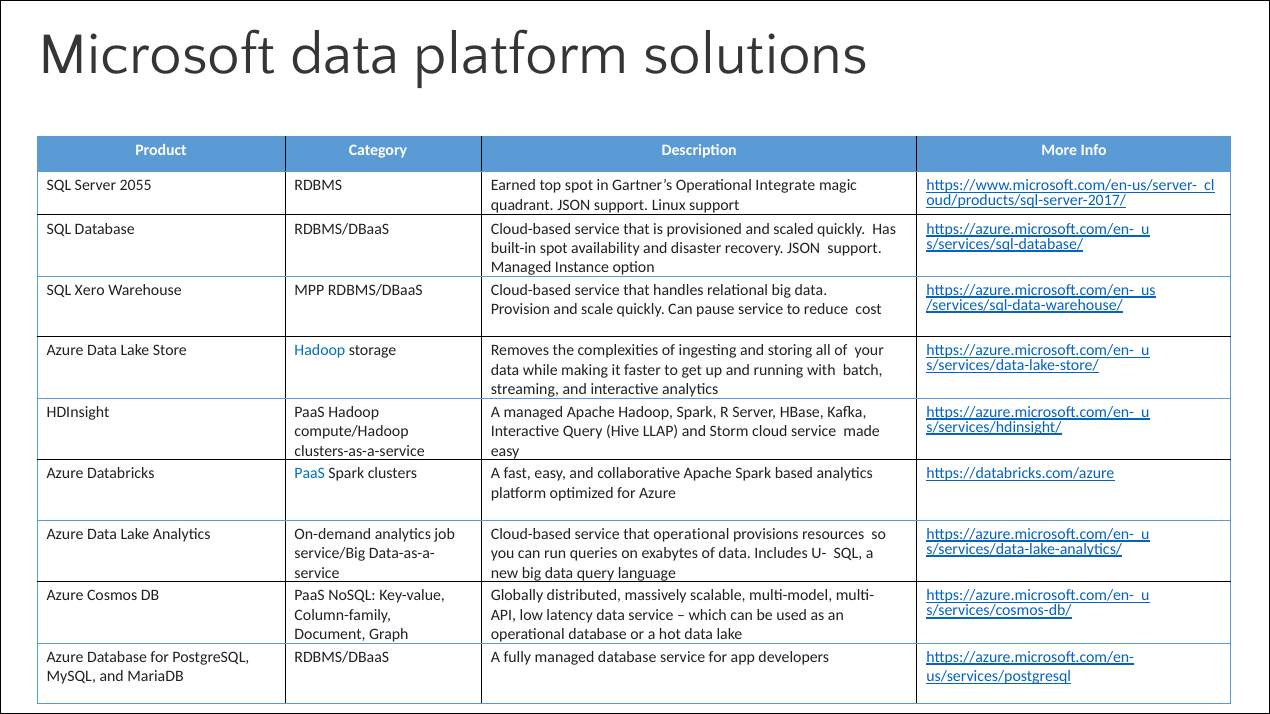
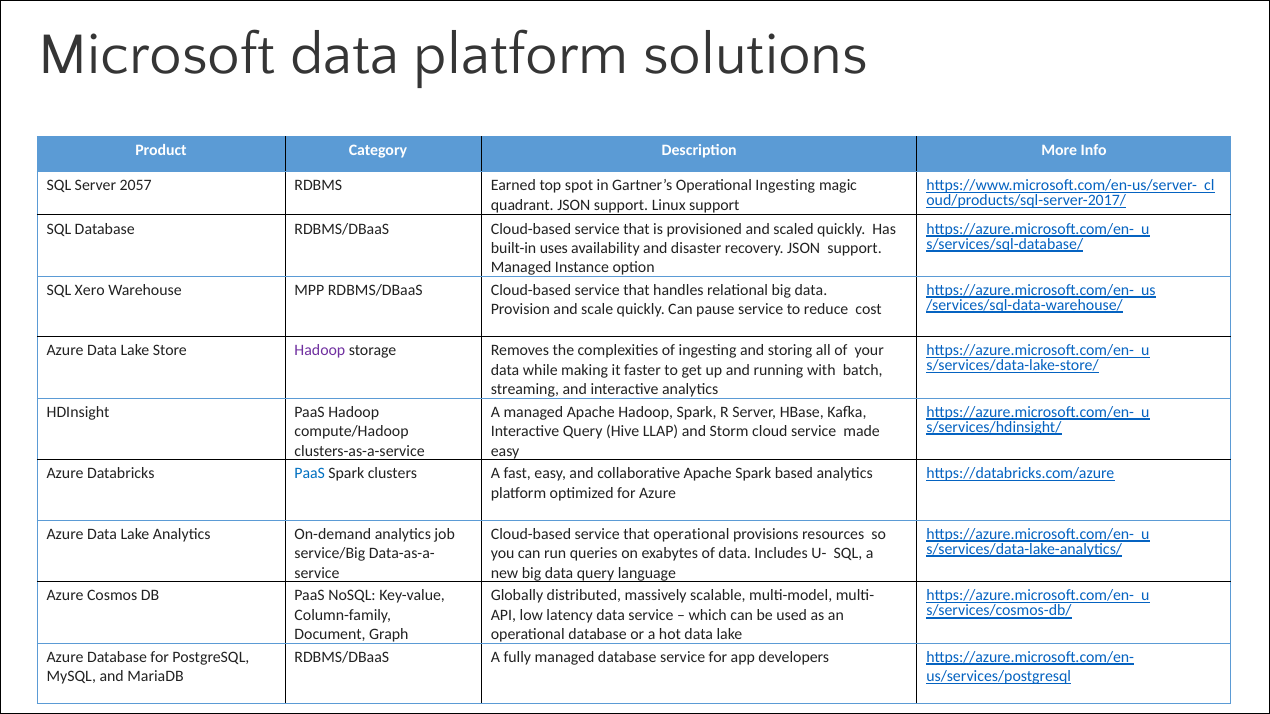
2055: 2055 -> 2057
Operational Integrate: Integrate -> Ingesting
built-in spot: spot -> uses
Hadoop at (320, 351) colour: blue -> purple
